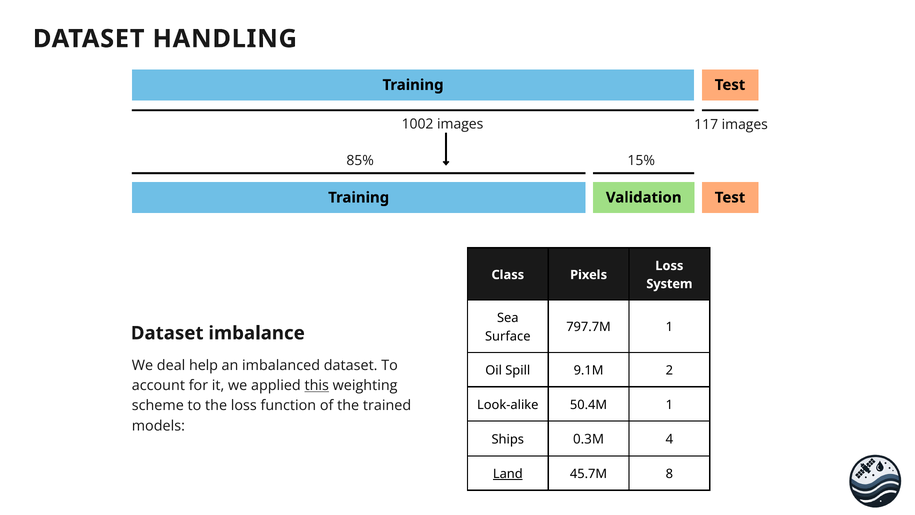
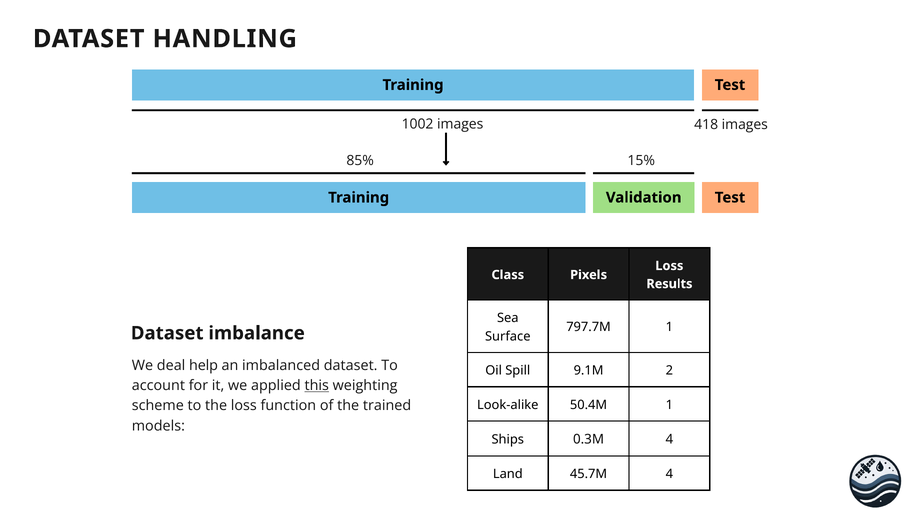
117: 117 -> 418
System: System -> Results
Land underline: present -> none
45.7M 8: 8 -> 4
